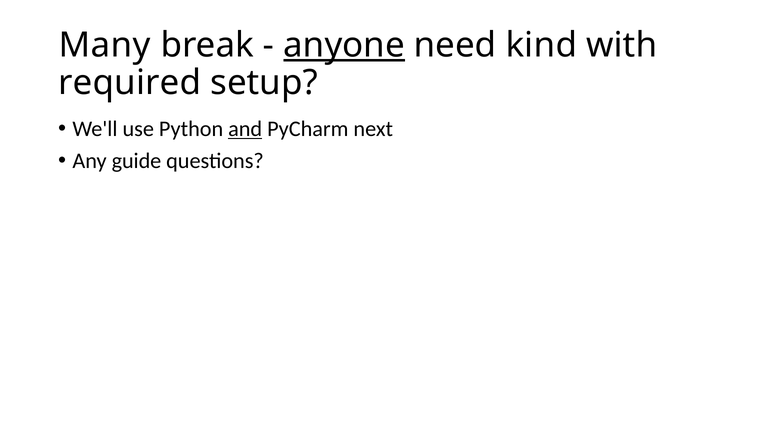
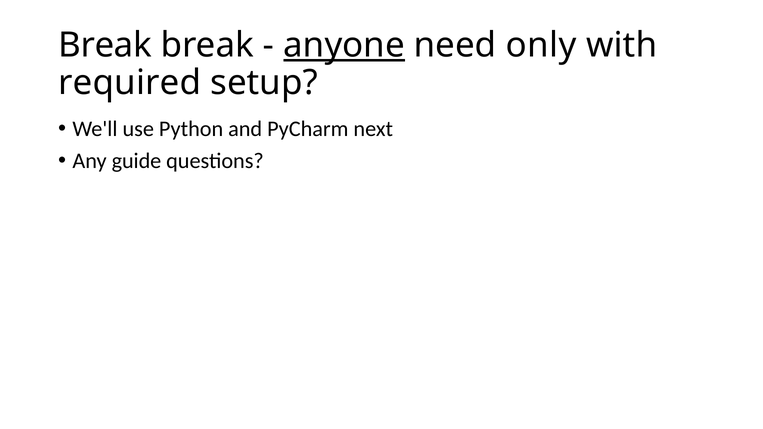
Many at (105, 45): Many -> Break
kind: kind -> only
and underline: present -> none
